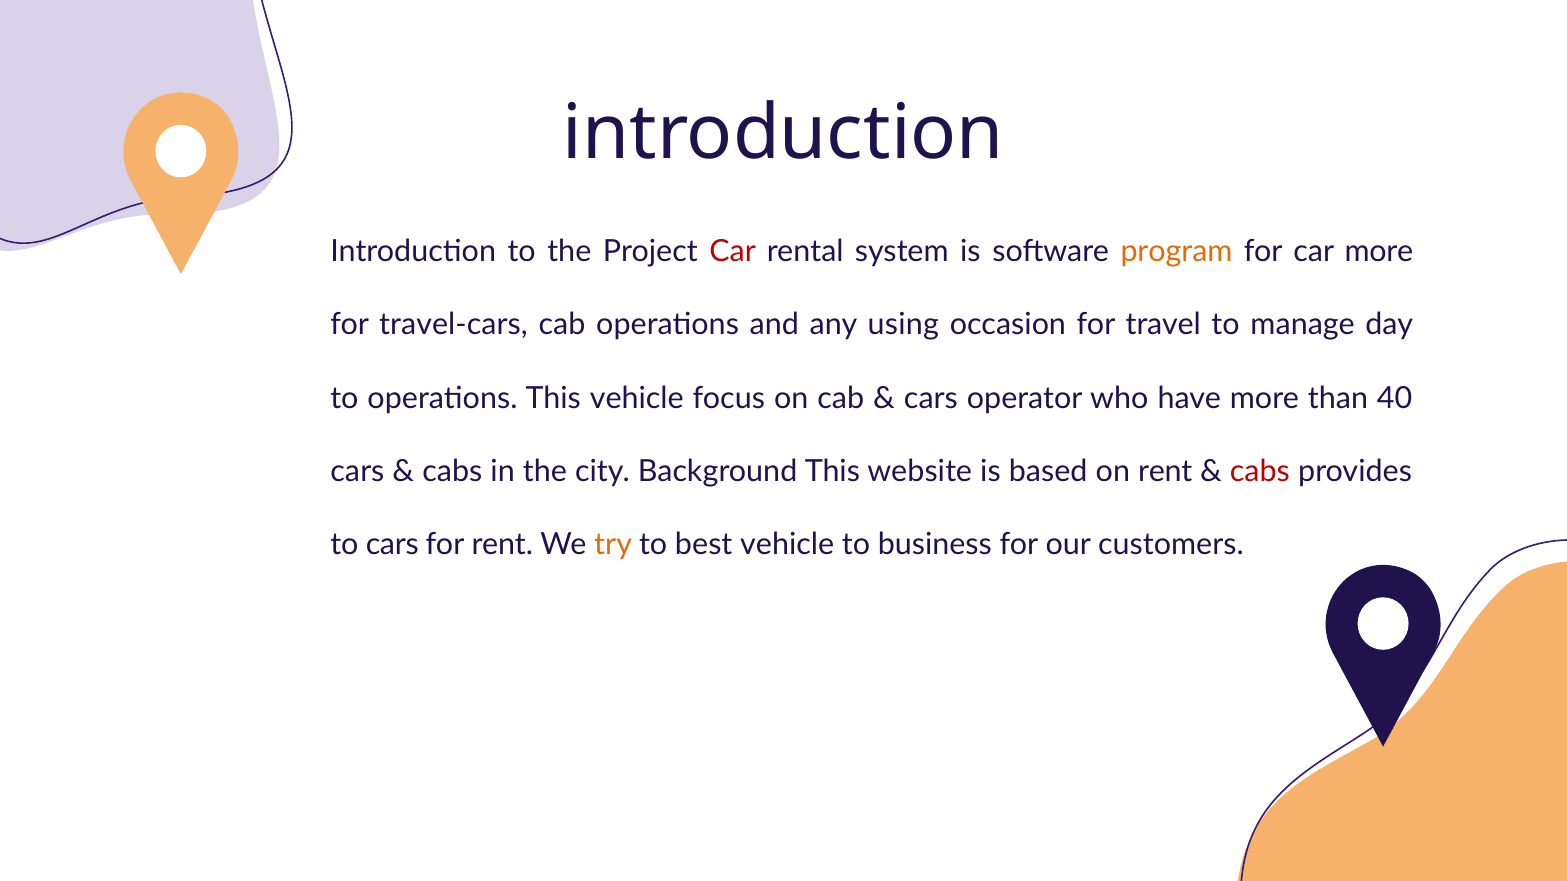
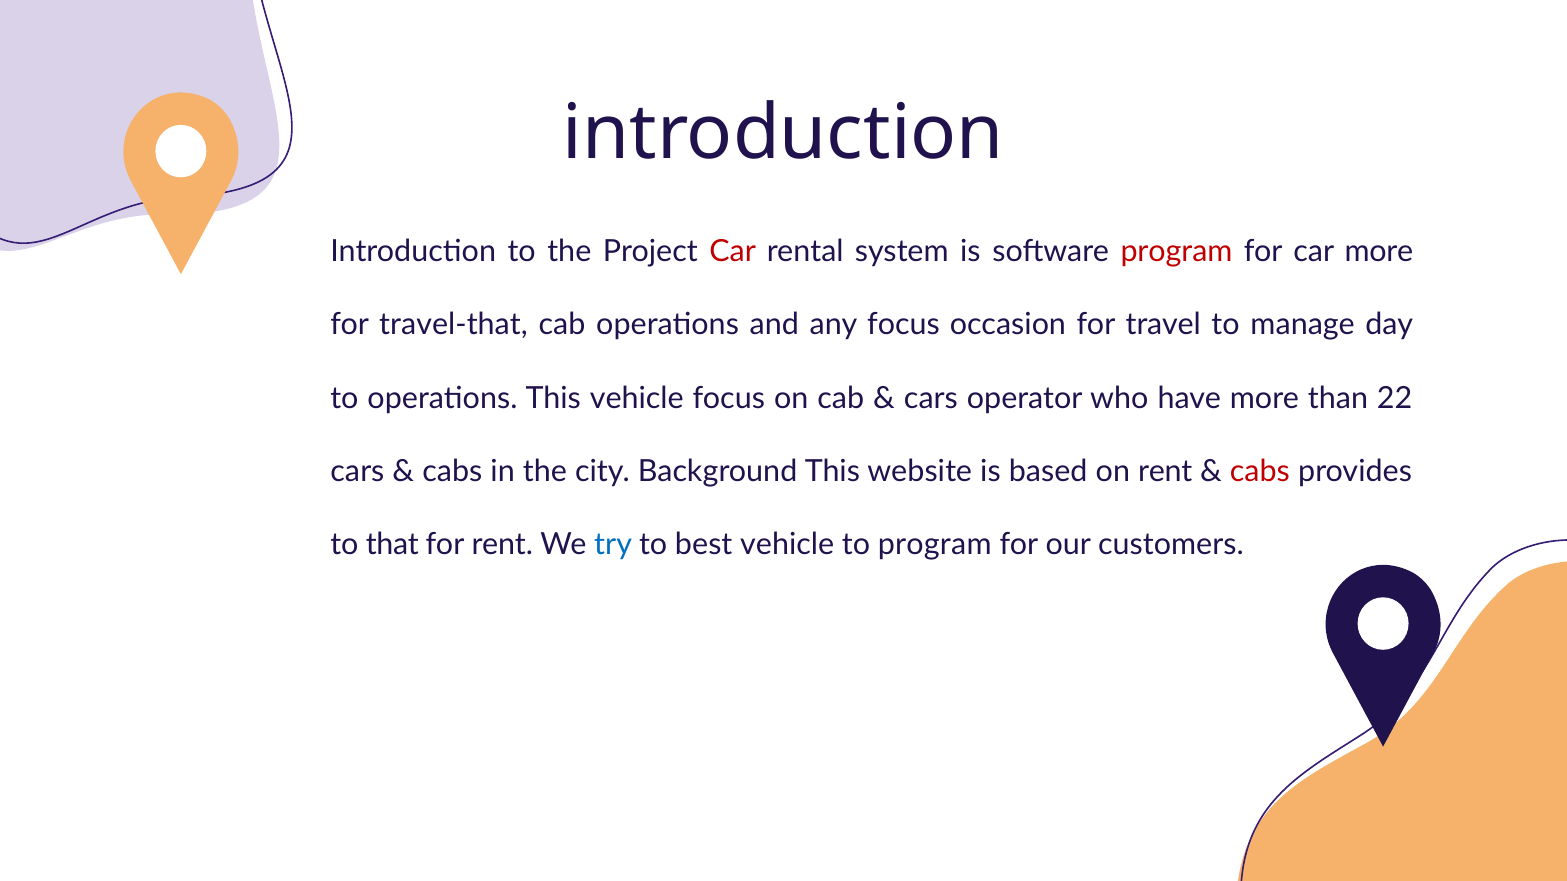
program at (1177, 252) colour: orange -> red
travel-cars: travel-cars -> travel-that
any using: using -> focus
40: 40 -> 22
to cars: cars -> that
try colour: orange -> blue
to business: business -> program
